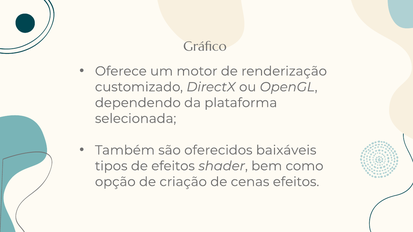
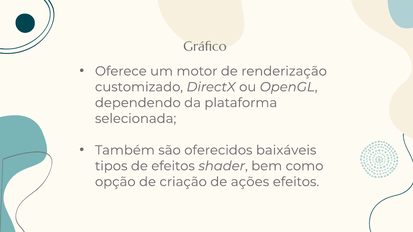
cenas: cenas -> ações
